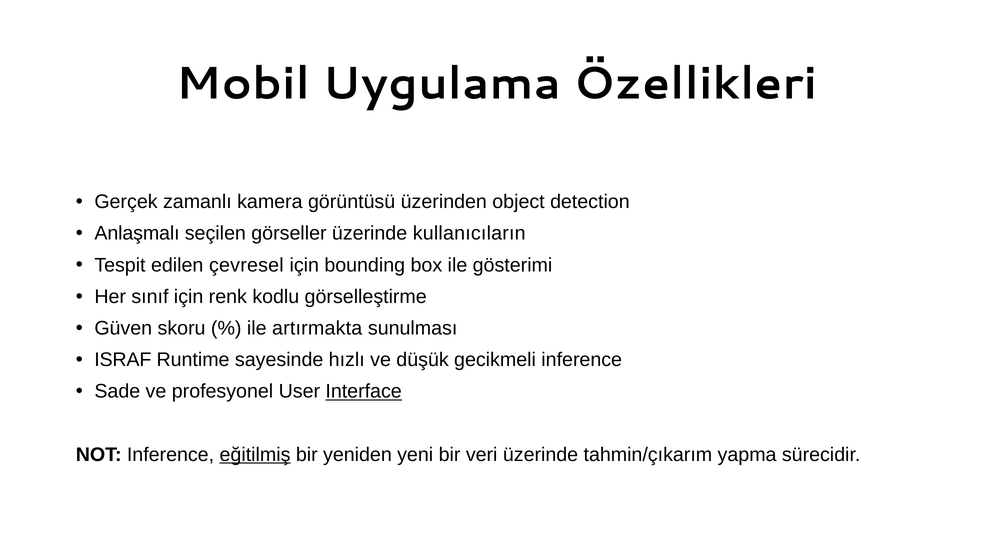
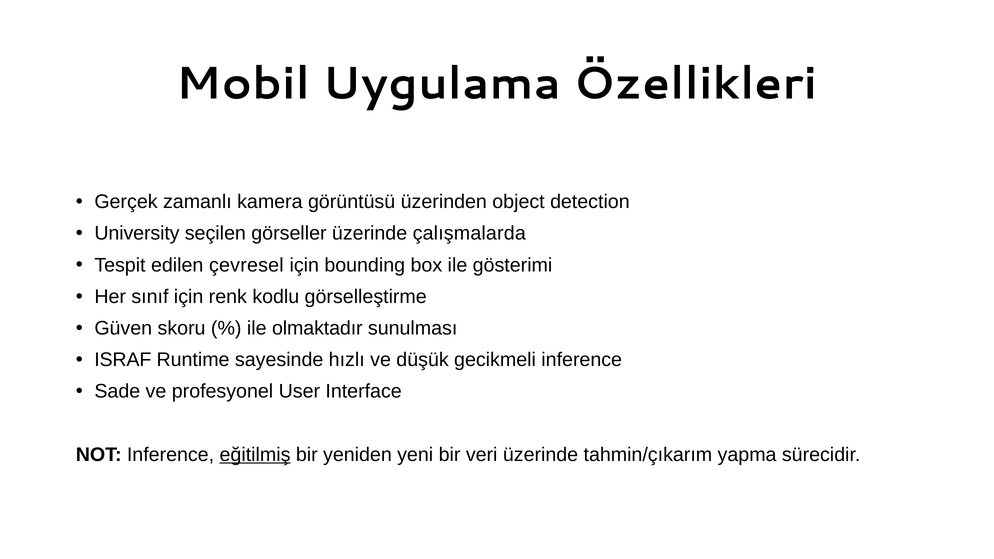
Anlaşmalı: Anlaşmalı -> University
kullanıcıların: kullanıcıların -> çalışmalarda
artırmakta: artırmakta -> olmaktadır
Interface underline: present -> none
